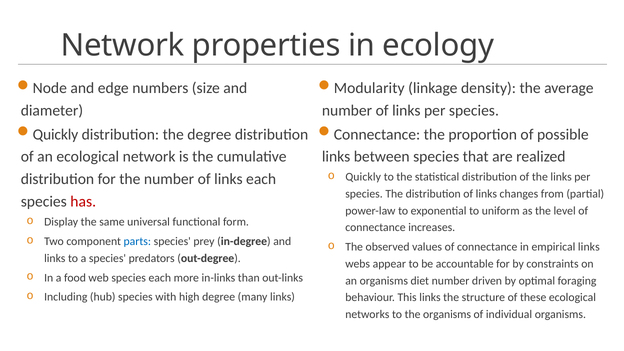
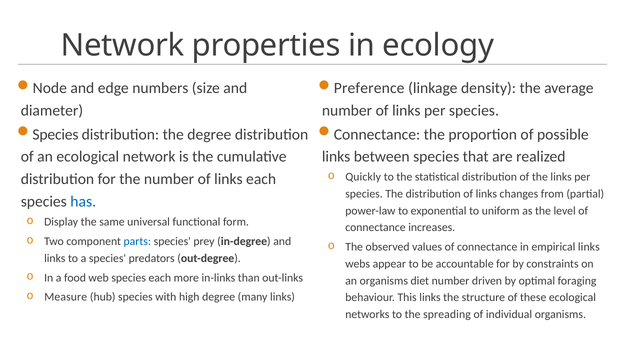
Modularity: Modularity -> Preference
Quickly at (55, 134): Quickly -> Species
has colour: red -> blue
Including: Including -> Measure
the organisms: organisms -> spreading
